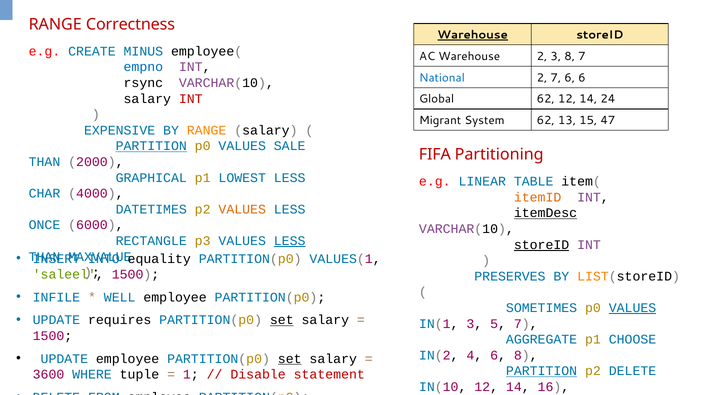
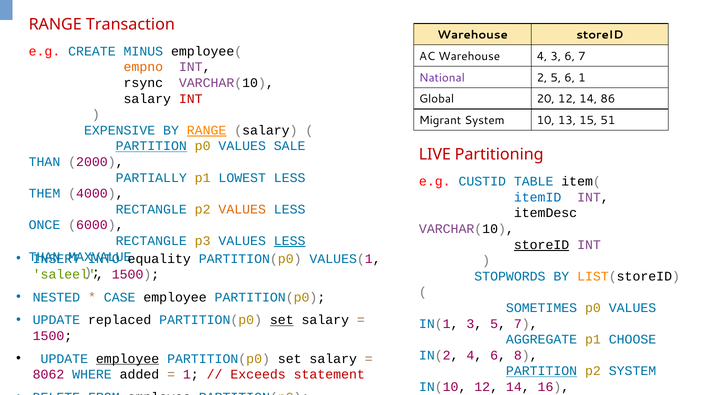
Correctness: Correctness -> Transaction
Warehouse at (473, 35) underline: present -> none
Warehouse 2: 2 -> 4
3 8: 8 -> 6
empno colour: blue -> orange
National colour: blue -> purple
2 7: 7 -> 5
6 6: 6 -> 1
Global 62: 62 -> 20
24: 24 -> 86
System 62: 62 -> 10
47: 47 -> 51
RANGE at (207, 130) underline: none -> present
FIFA: FIFA -> LIVE
GRAPHICAL: GRAPHICAL -> PARTIALLY
LINEAR: LINEAR -> CUSTID
CHAR: CHAR -> THEM
itemID colour: orange -> blue
DATETIMES at (151, 210): DATETIMES -> RECTANGLE
itemDesc underline: present -> none
PRESERVES: PRESERVES -> STOPWORDS
INFILE: INFILE -> NESTED
WELL: WELL -> CASE
VALUES at (633, 308) underline: present -> none
requires: requires -> replaced
employee at (128, 359) underline: none -> present
set at (290, 359) underline: present -> none
p2 DELETE: DELETE -> SYSTEM
3600: 3600 -> 8062
tuple: tuple -> added
Disable: Disable -> Exceeds
